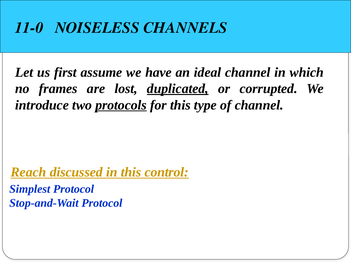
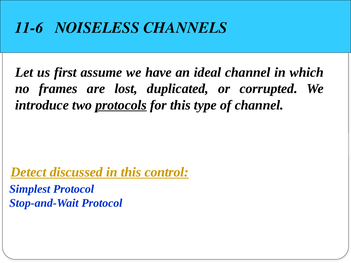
11-0: 11-0 -> 11-6
duplicated underline: present -> none
Reach: Reach -> Detect
